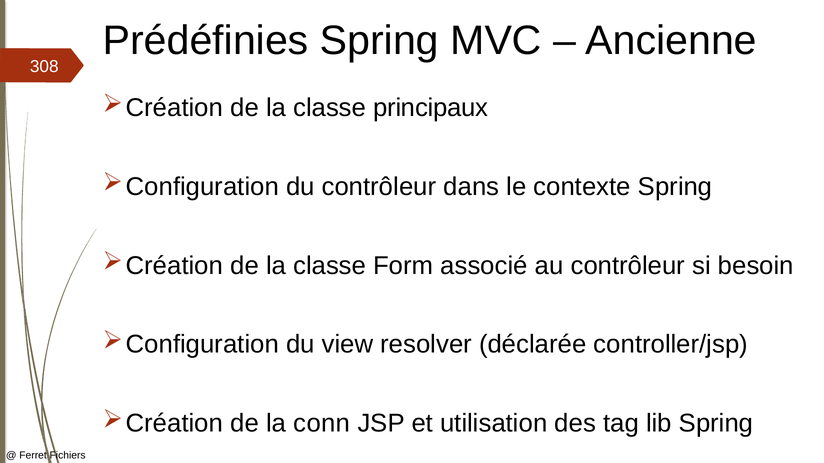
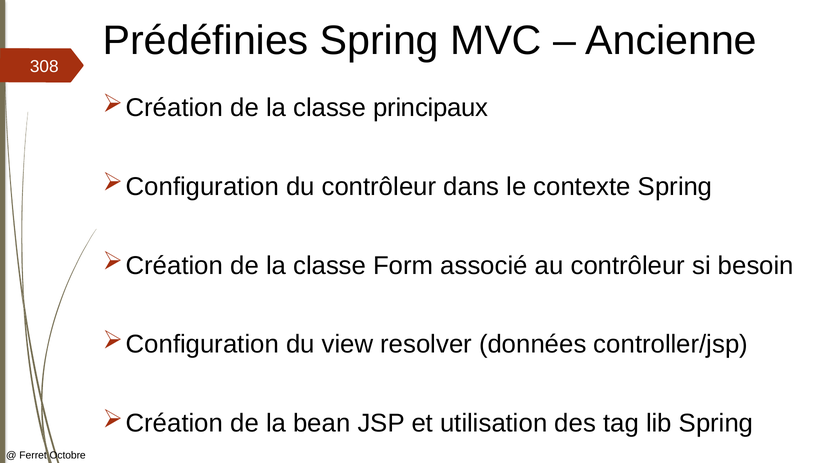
déclarée: déclarée -> données
conn: conn -> bean
Fichiers: Fichiers -> Octobre
